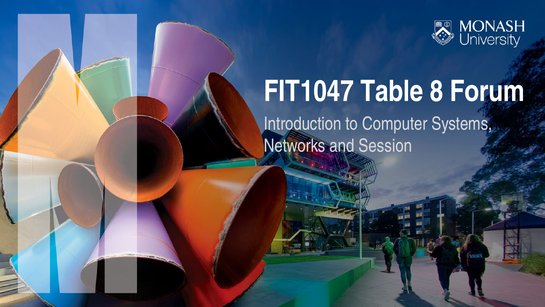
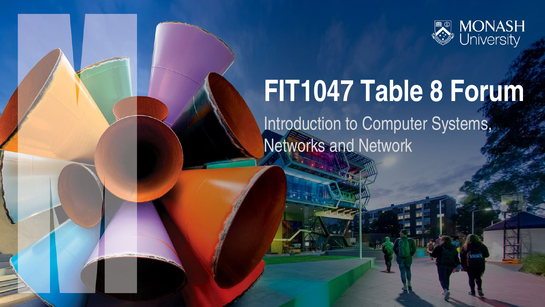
Session: Session -> Network
